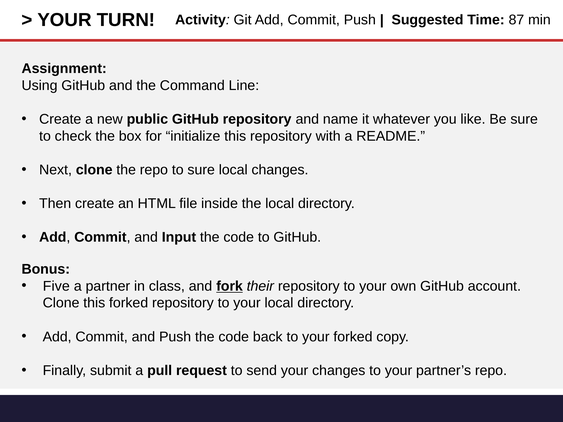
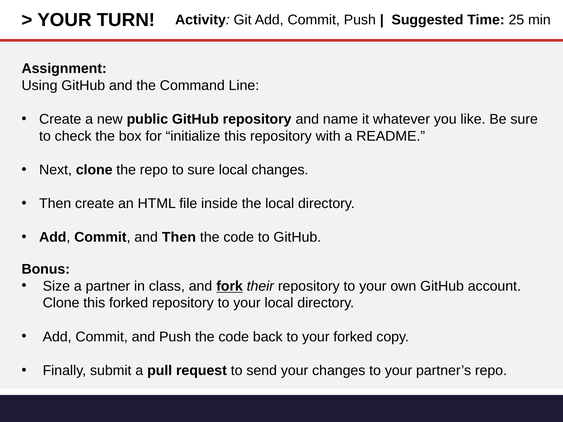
87: 87 -> 25
and Input: Input -> Then
Five: Five -> Size
